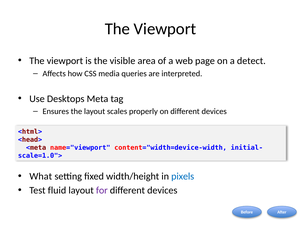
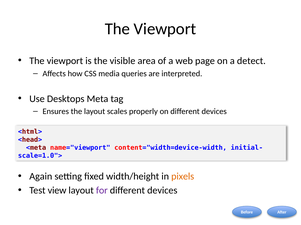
What: What -> Again
pixels colour: blue -> orange
fluid: fluid -> view
